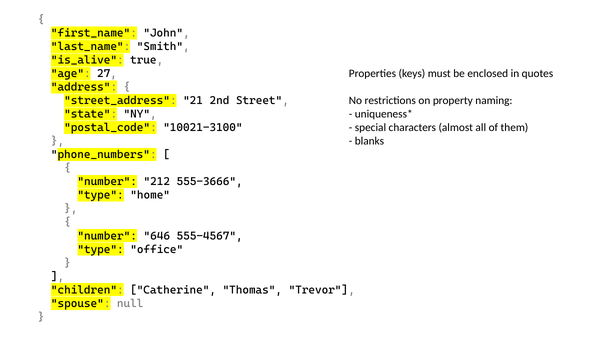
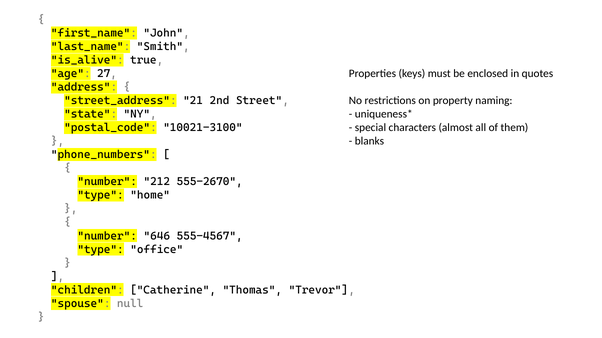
555-3666: 555-3666 -> 555-2670
